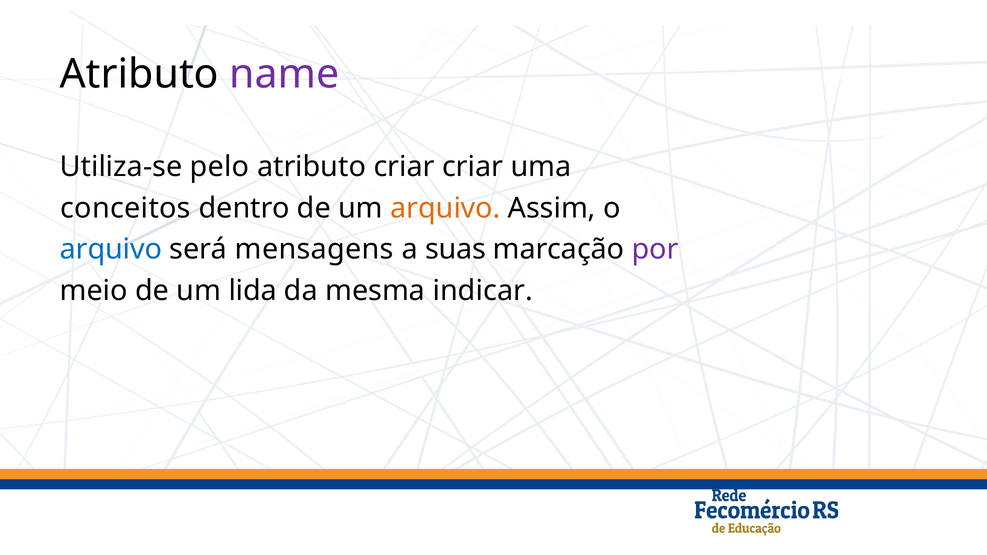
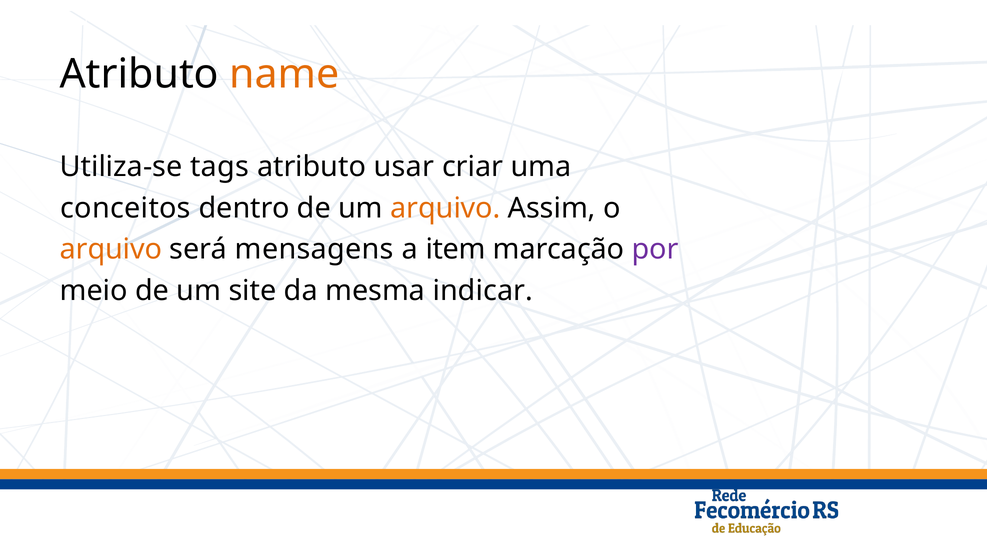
name colour: purple -> orange
pelo: pelo -> tags
atributo criar: criar -> usar
arquivo at (111, 249) colour: blue -> orange
suas: suas -> item
lida: lida -> site
